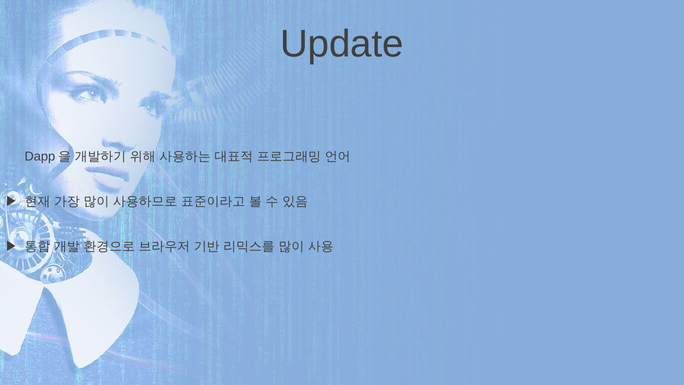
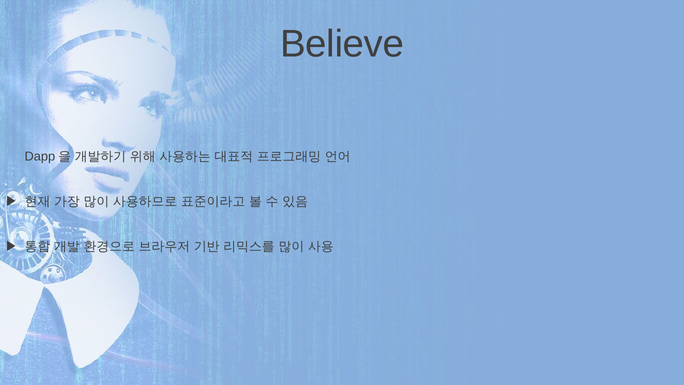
Update: Update -> Believe
